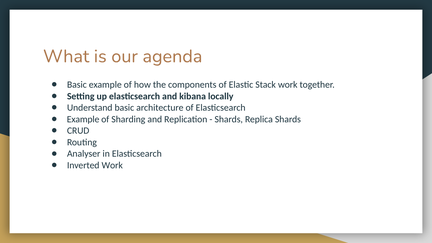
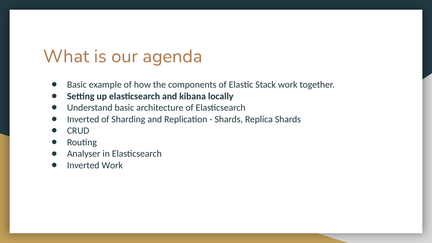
Example at (83, 119): Example -> Inverted
